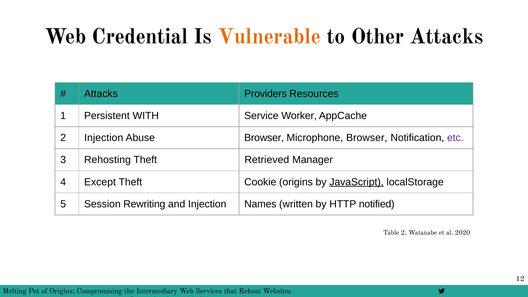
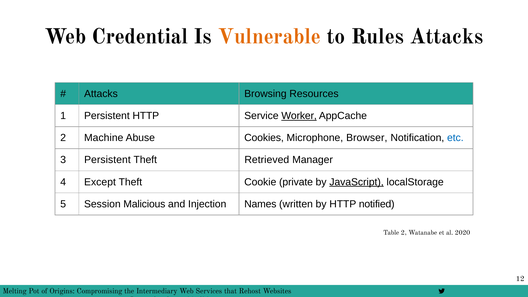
Other: Other -> Rules
Providers: Providers -> Browsing
Persistent WITH: WITH -> HTTP
Worker underline: none -> present
2 Injection: Injection -> Machine
Abuse Browser: Browser -> Cookies
etc colour: purple -> blue
3 Rehosting: Rehosting -> Persistent
Cookie origins: origins -> private
Rewriting: Rewriting -> Malicious
